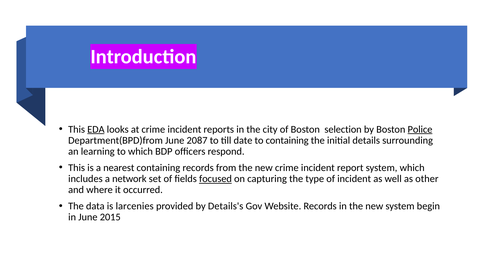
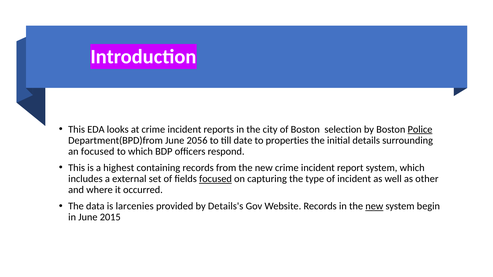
EDA underline: present -> none
2087: 2087 -> 2056
to containing: containing -> properties
an learning: learning -> focused
nearest: nearest -> highest
network: network -> external
new at (374, 206) underline: none -> present
